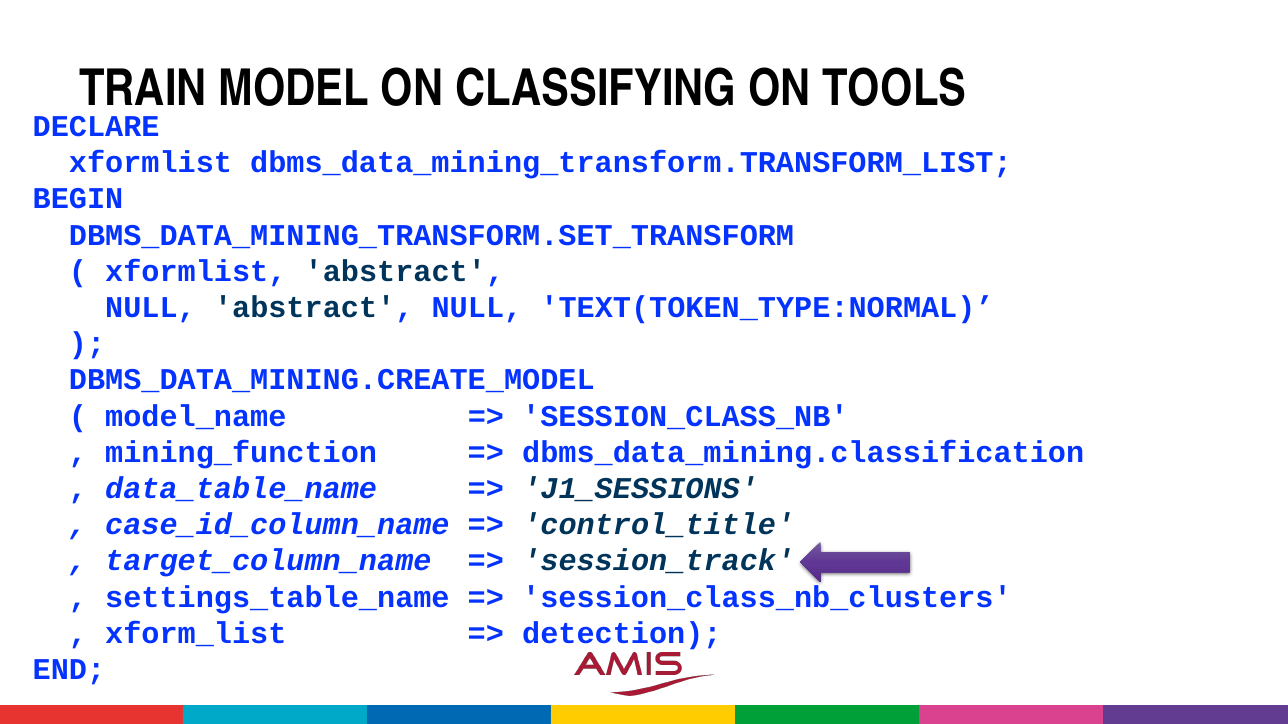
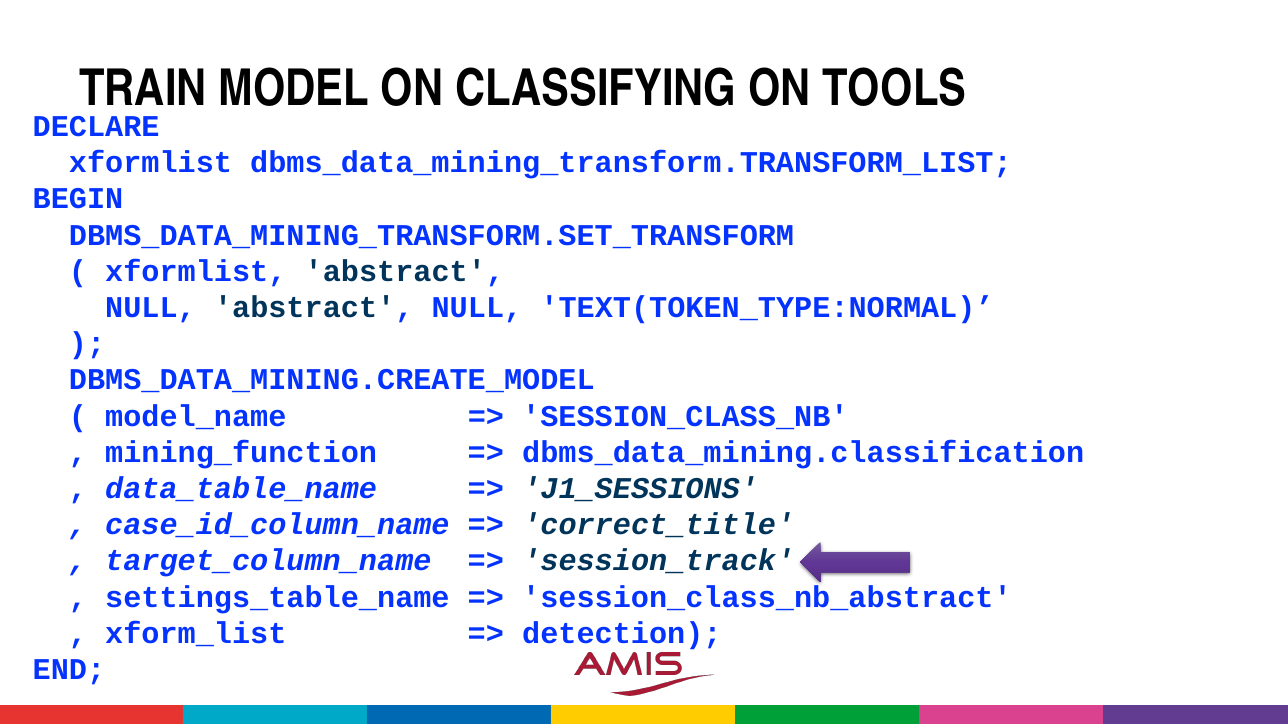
control_title: control_title -> correct_title
session_class_nb_clusters: session_class_nb_clusters -> session_class_nb_abstract
